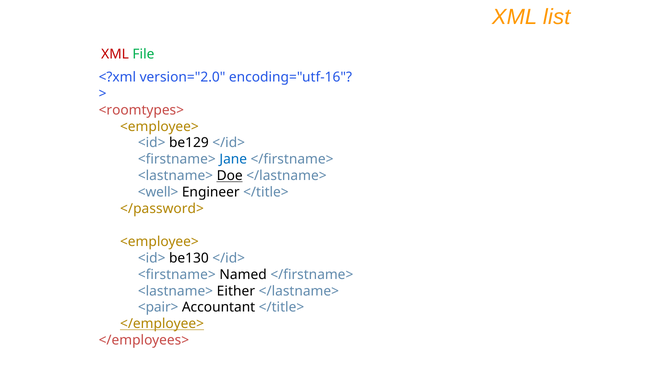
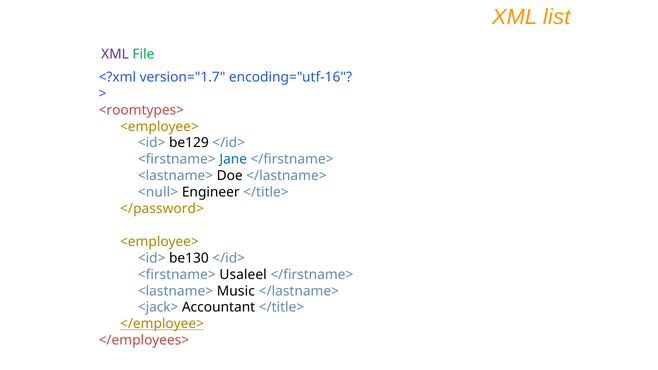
XML at (115, 54) colour: red -> purple
version="2.0: version="2.0 -> version="1.7
Doe underline: present -> none
<well>: <well> -> <null>
Named: Named -> Usaleel
Either: Either -> Music
<pair>: <pair> -> <jack>
